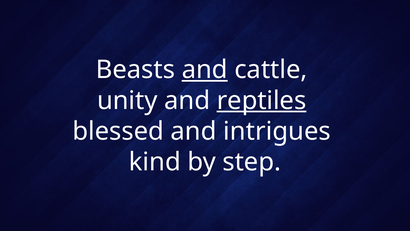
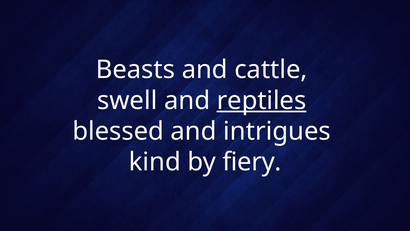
and at (205, 70) underline: present -> none
unity: unity -> swell
step: step -> fiery
